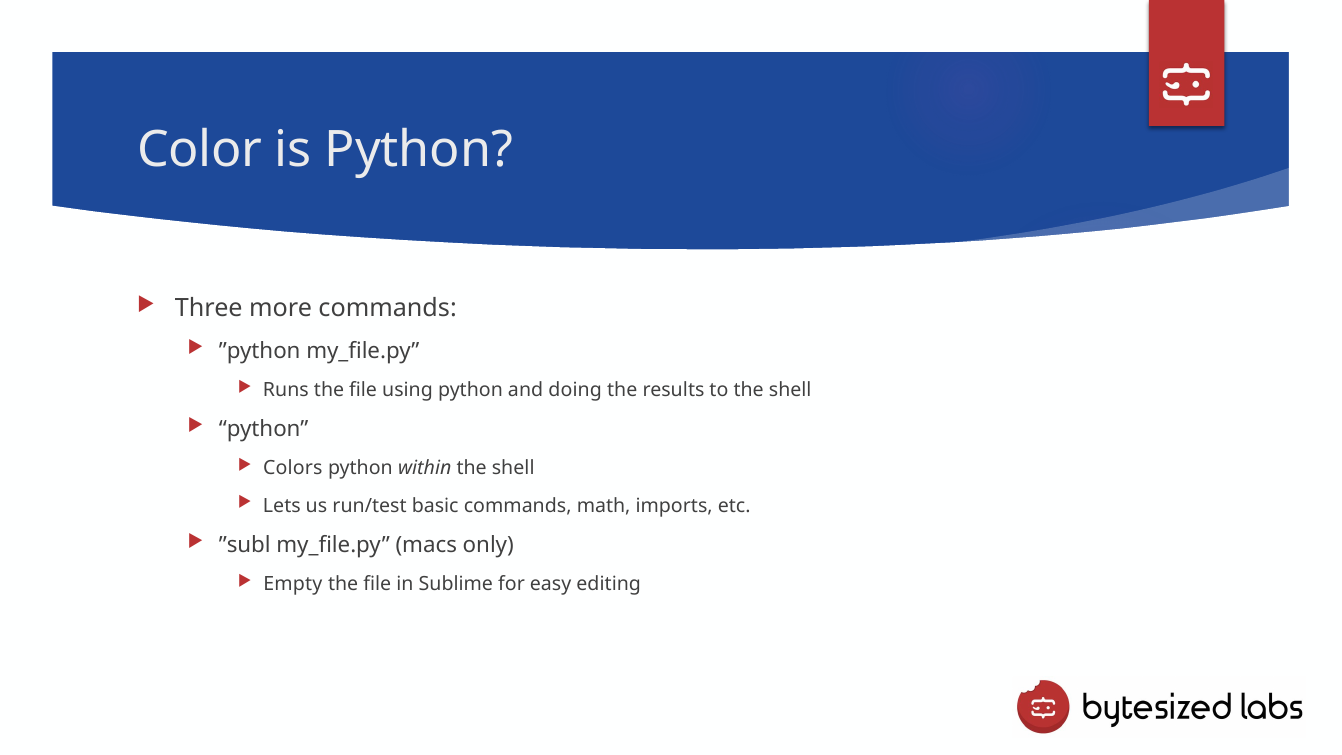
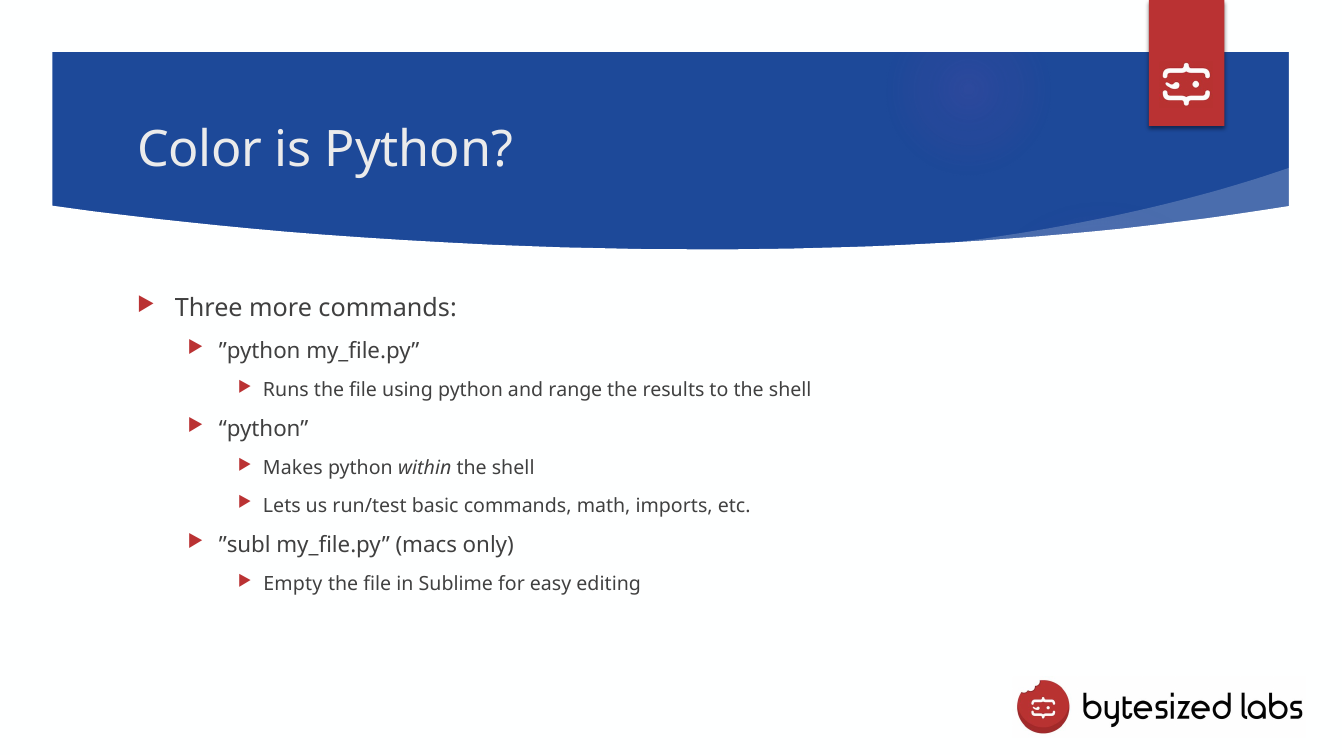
doing: doing -> range
Colors: Colors -> Makes
